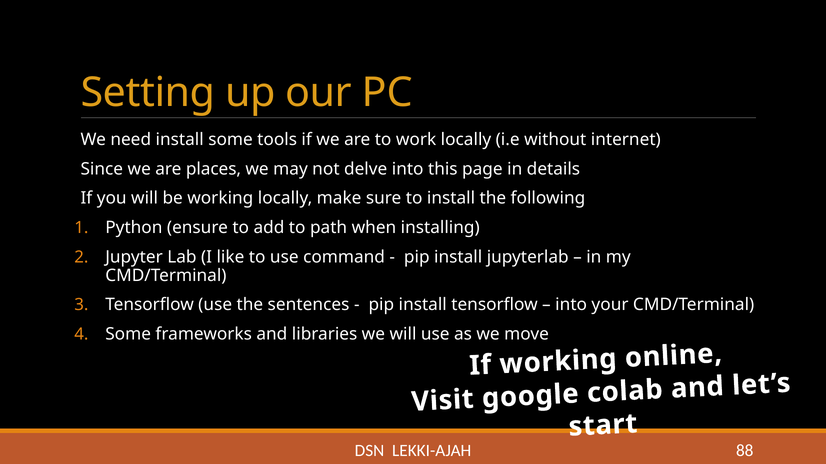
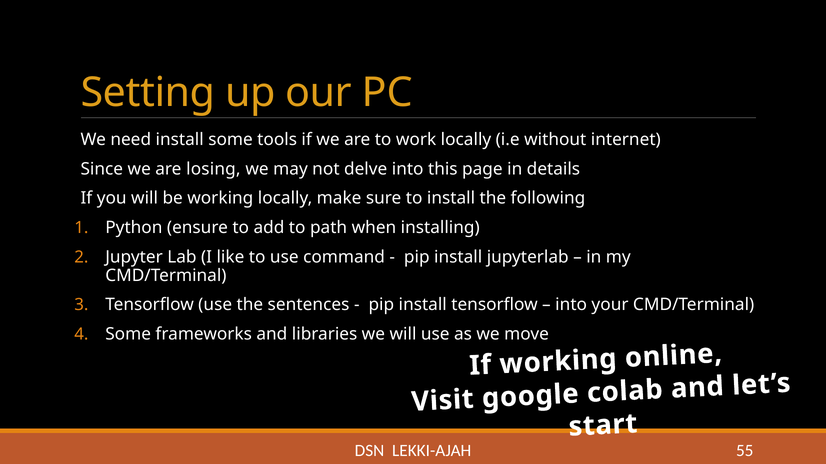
places: places -> losing
88: 88 -> 55
